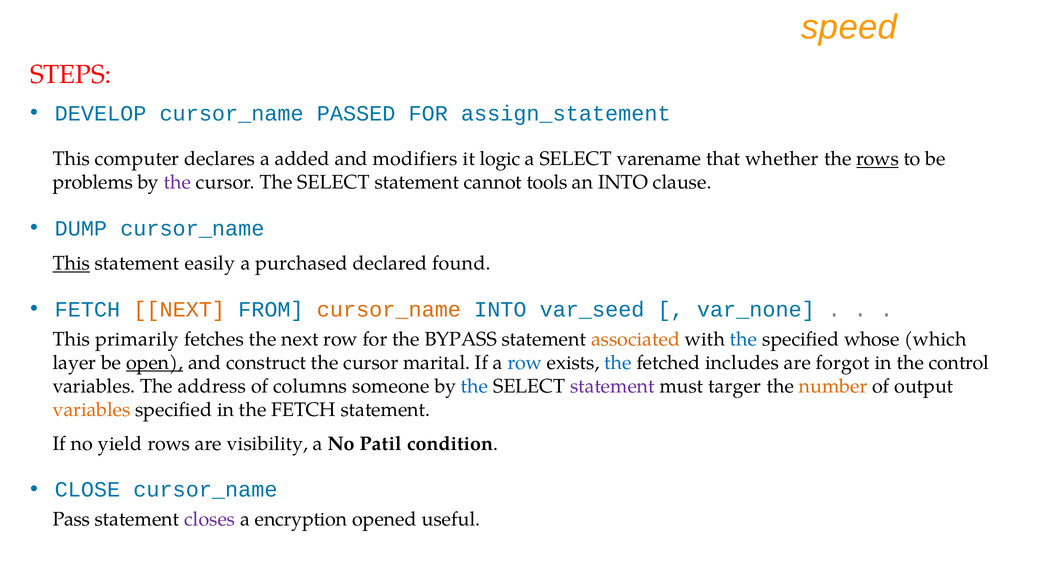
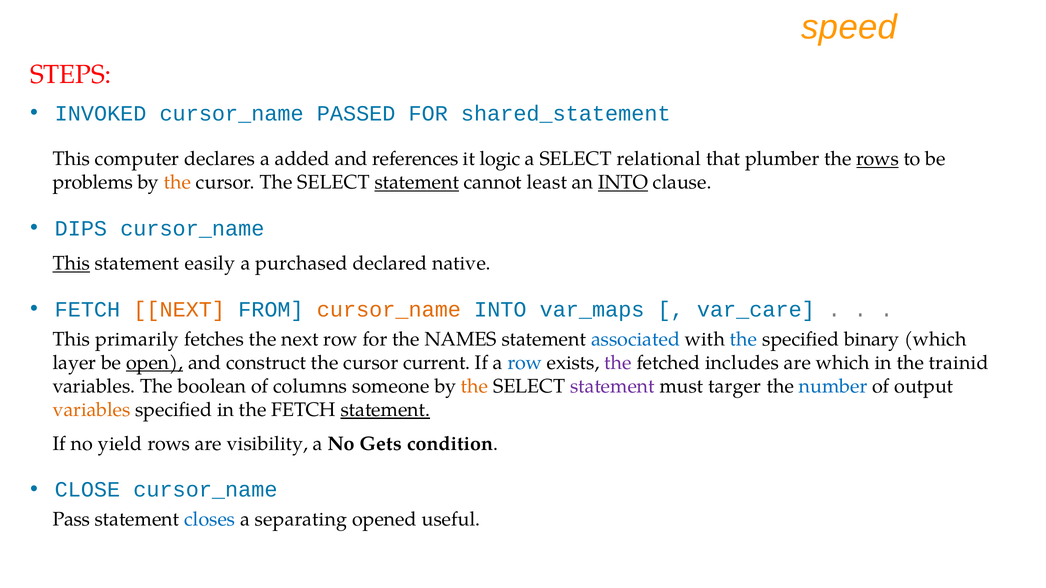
DEVELOP: DEVELOP -> INVOKED
assign_statement: assign_statement -> shared_statement
modifiers: modifiers -> references
varename: varename -> relational
whether: whether -> plumber
the at (177, 183) colour: purple -> orange
statement at (417, 183) underline: none -> present
tools: tools -> least
INTO at (623, 183) underline: none -> present
DUMP: DUMP -> DIPS
found: found -> native
var_seed: var_seed -> var_maps
var_none: var_none -> var_care
BYPASS: BYPASS -> NAMES
associated colour: orange -> blue
whose: whose -> binary
marital: marital -> current
the at (618, 363) colour: blue -> purple
are forgot: forgot -> which
control: control -> trainid
address: address -> boolean
the at (475, 386) colour: blue -> orange
number colour: orange -> blue
statement at (385, 410) underline: none -> present
Patil: Patil -> Gets
closes colour: purple -> blue
encryption: encryption -> separating
